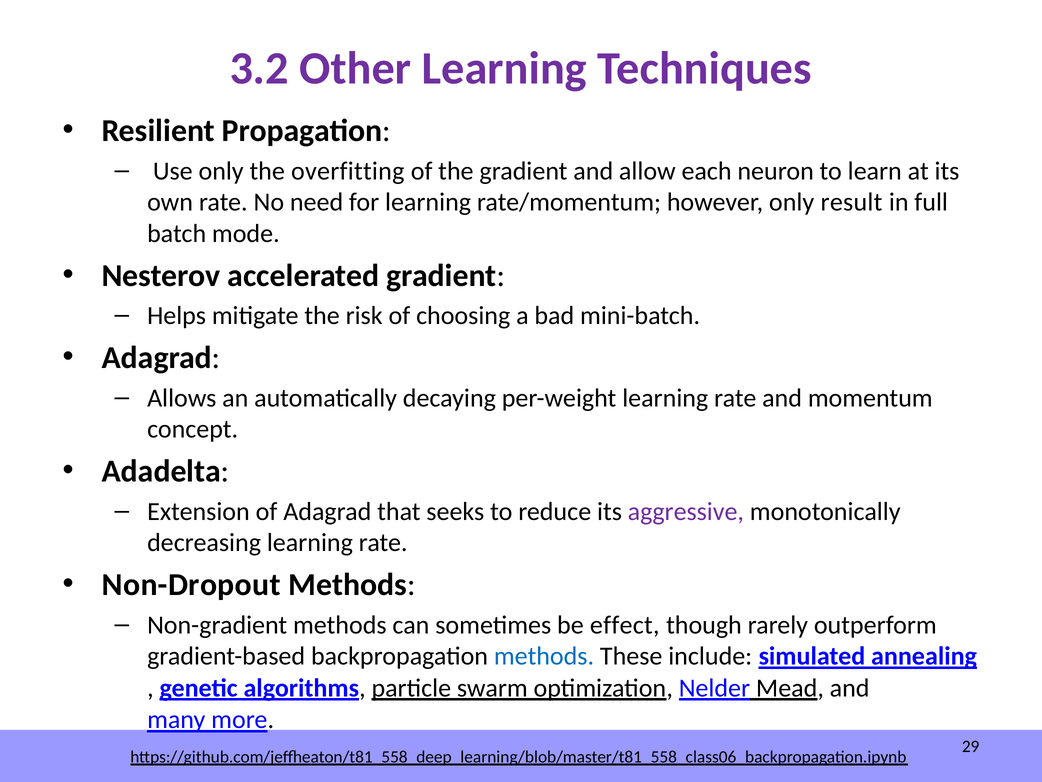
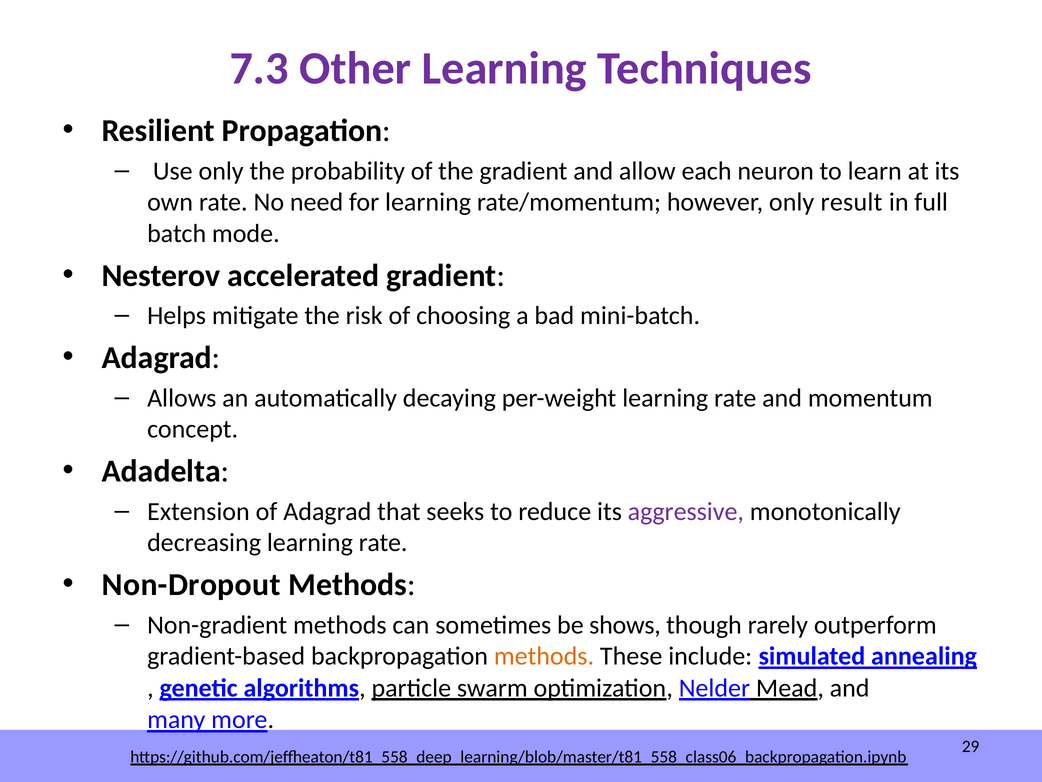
3.2: 3.2 -> 7.3
overfitting: overfitting -> probability
effect: effect -> shows
methods at (544, 656) colour: blue -> orange
